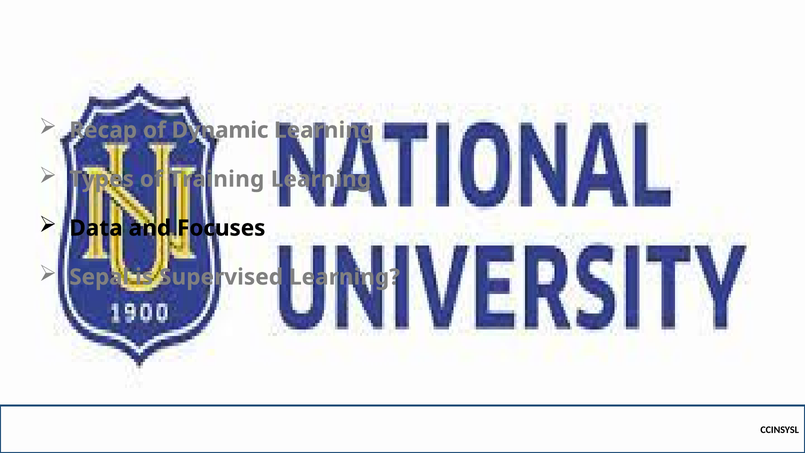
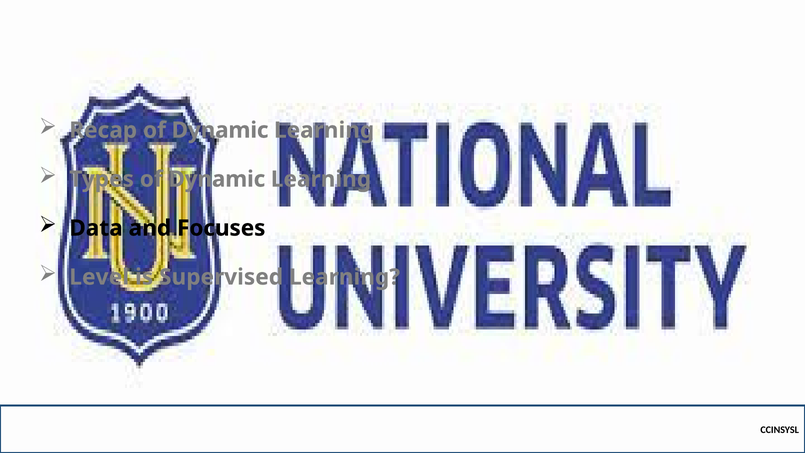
Types of Training: Training -> Dynamic
Sepal: Sepal -> Level
